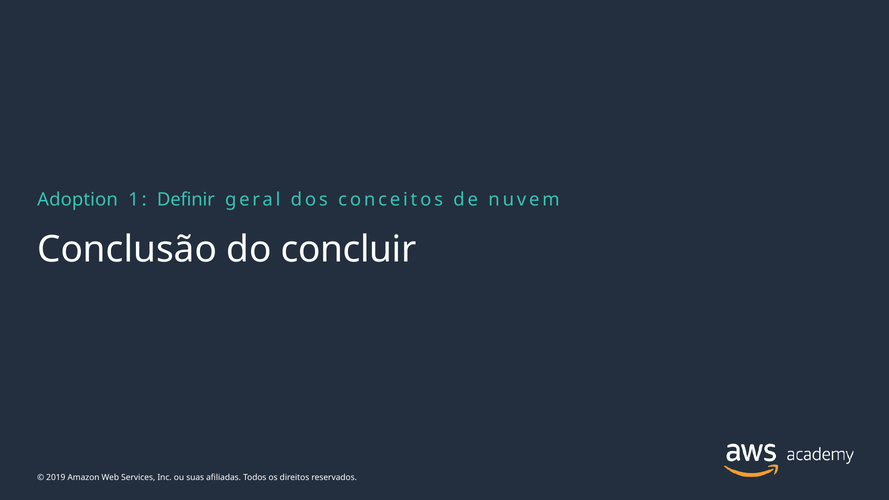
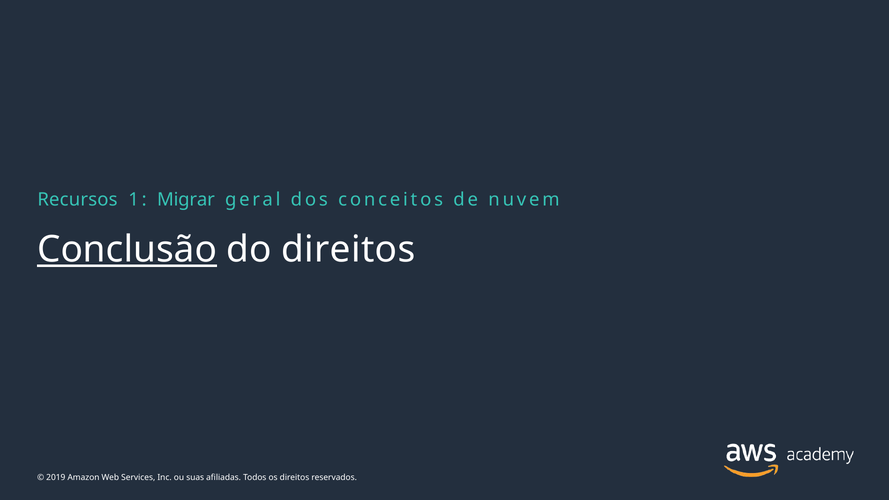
Adoption: Adoption -> Recursos
Definir: Definir -> Migrar
Conclusão underline: none -> present
do concluir: concluir -> direitos
